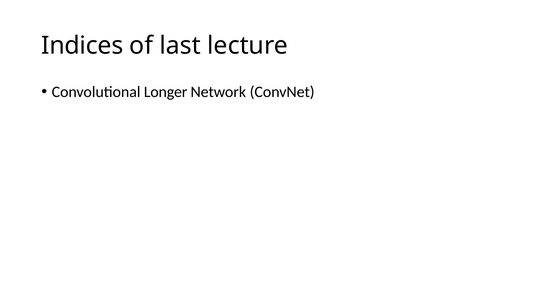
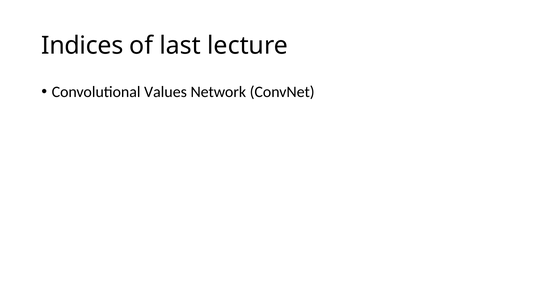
Longer: Longer -> Values
